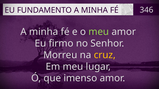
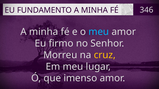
meu at (99, 32) colour: light green -> light blue
